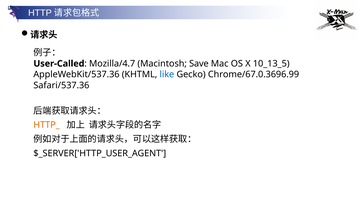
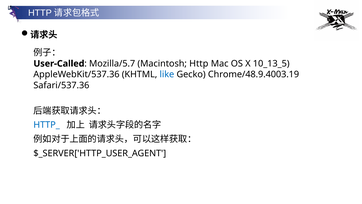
Mozilla/4.7: Mozilla/4.7 -> Mozilla/5.7
Save: Save -> Http
Chrome/67.0.3696.99: Chrome/67.0.3696.99 -> Chrome/48.9.4003.19
HTTP_ colour: orange -> blue
